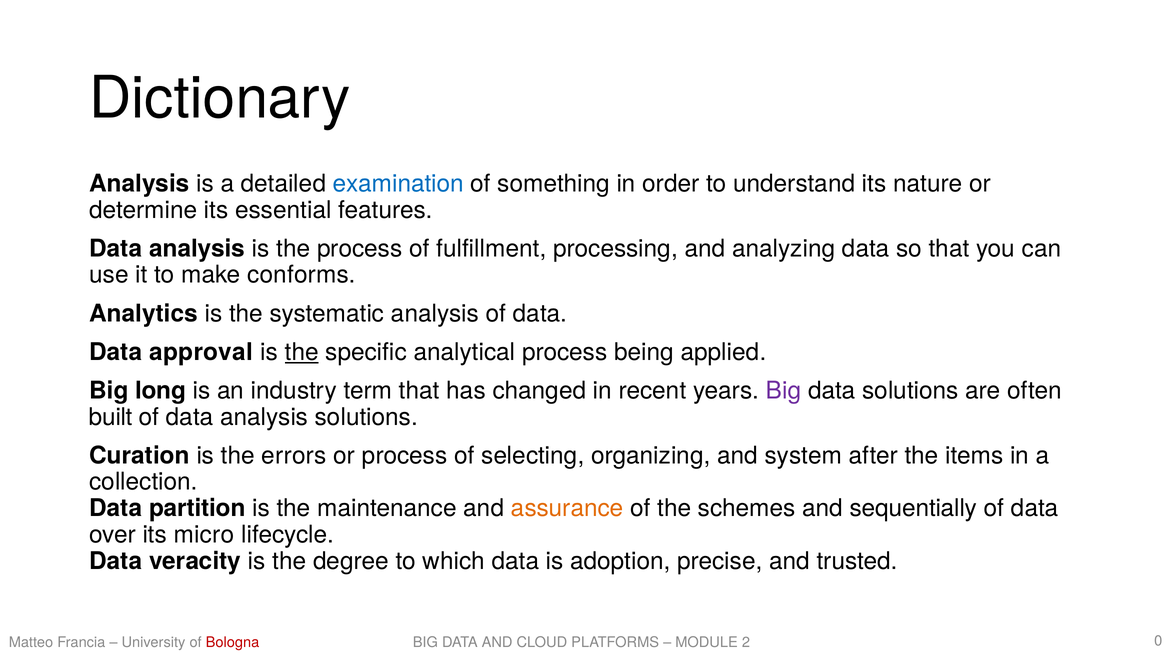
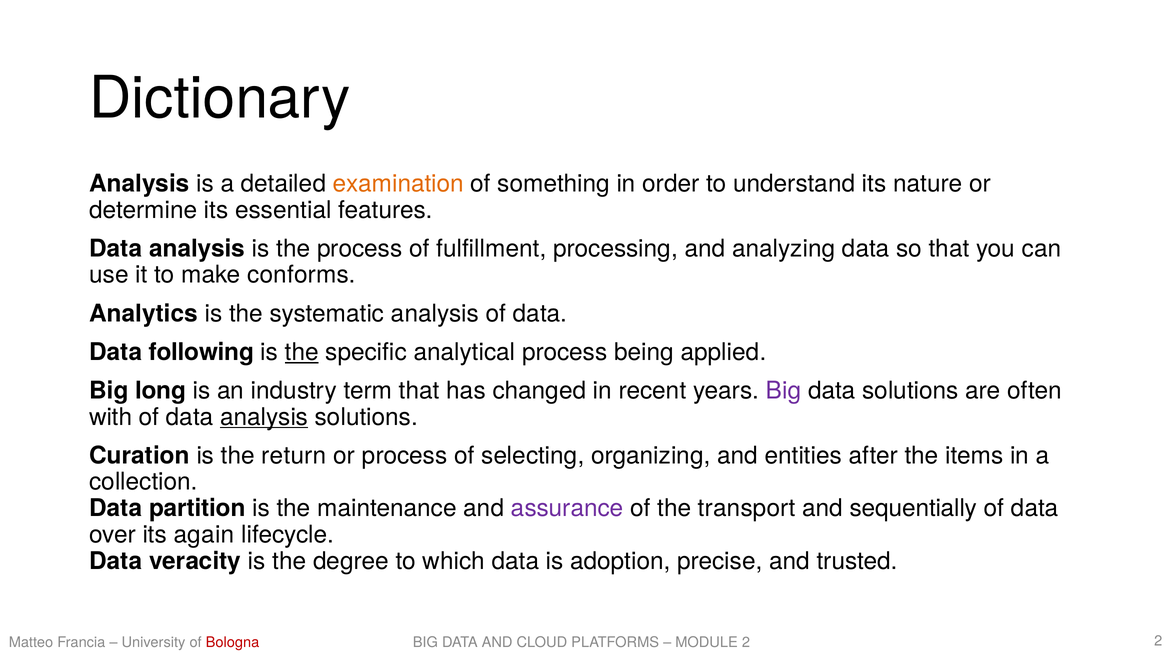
examination colour: blue -> orange
approval: approval -> following
built: built -> with
analysis at (264, 417) underline: none -> present
errors: errors -> return
system: system -> entities
assurance colour: orange -> purple
schemes: schemes -> transport
micro: micro -> again
0 at (1158, 640): 0 -> 2
